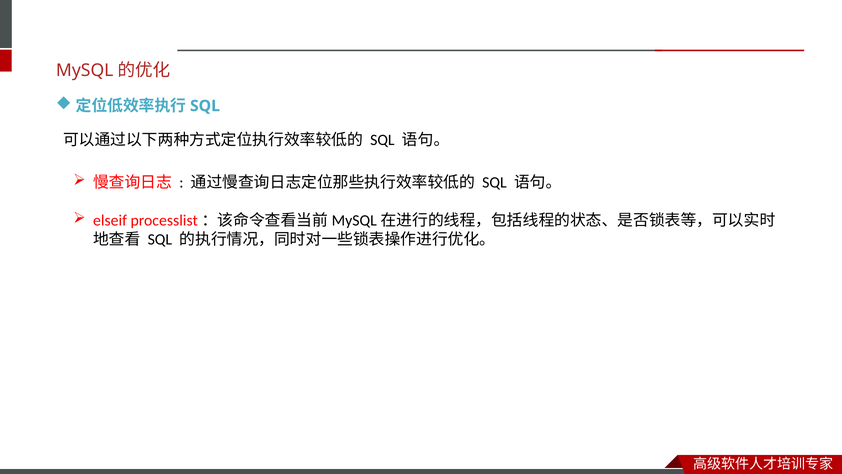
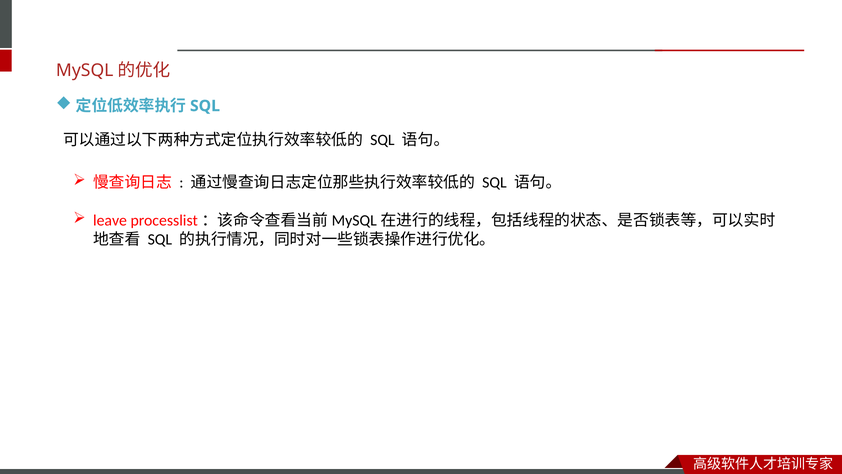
elseif: elseif -> leave
